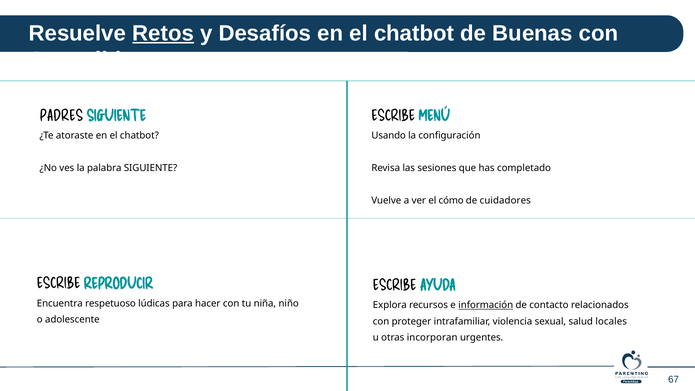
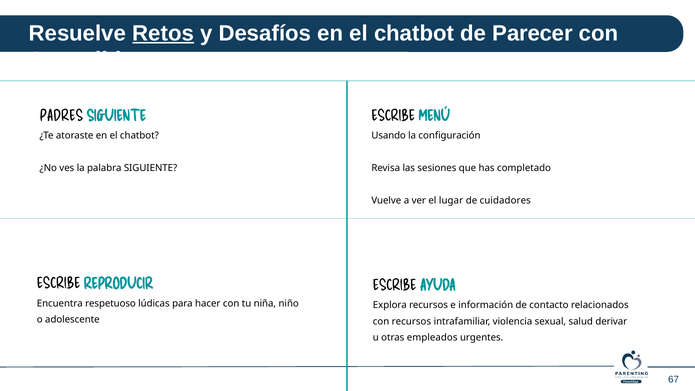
Buenas: Buenas -> Parecer
cómo: cómo -> lugar
información underline: present -> none
con proteger: proteger -> recursos
locales: locales -> derivar
incorporan: incorporan -> empleados
